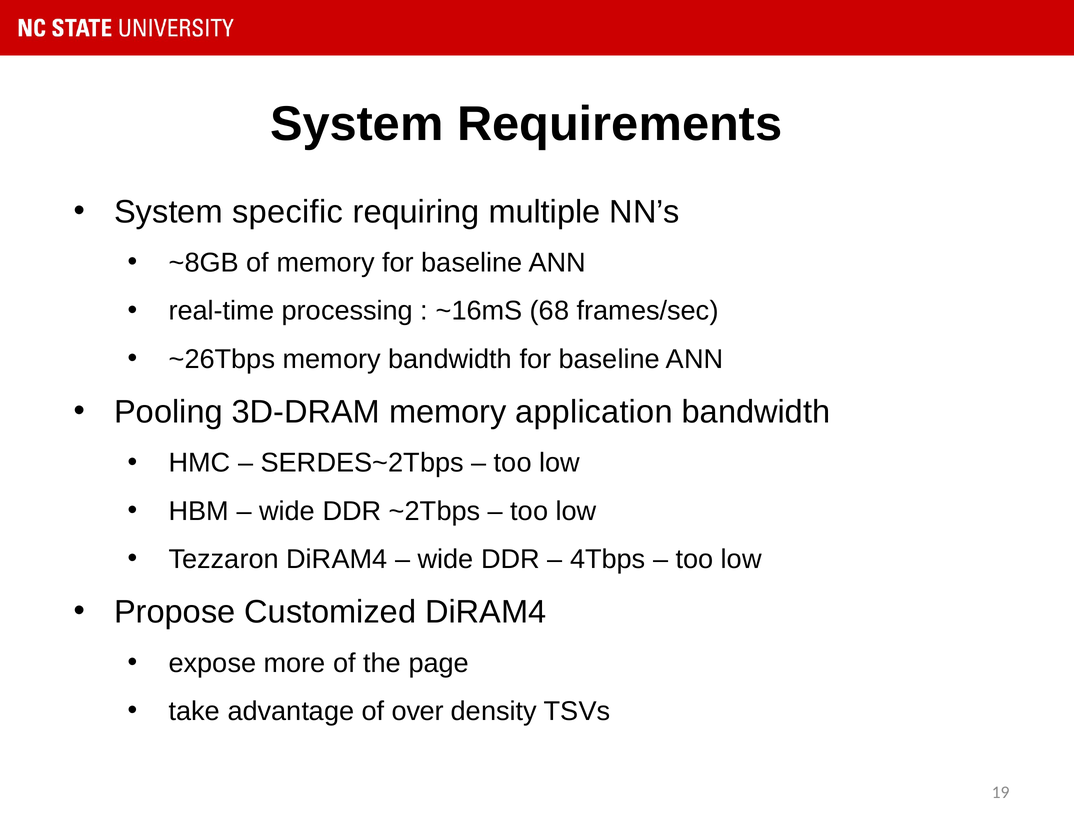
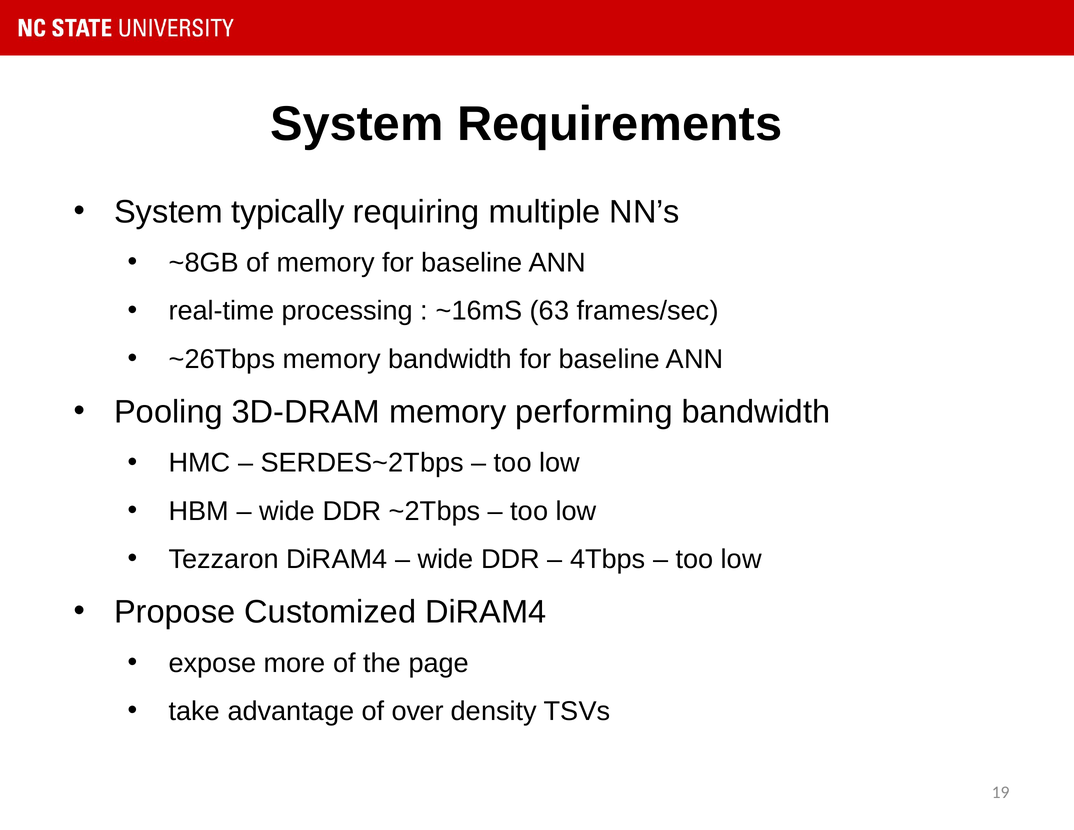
specific: specific -> typically
68: 68 -> 63
application: application -> performing
